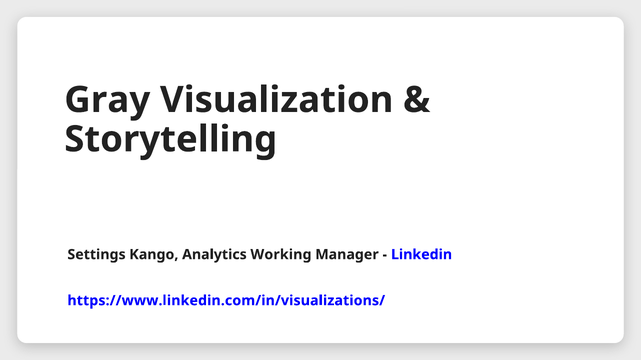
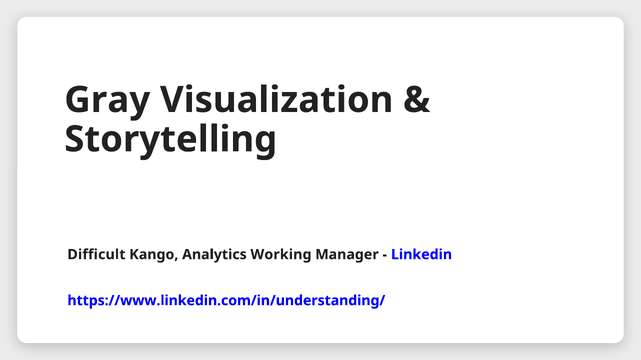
Settings: Settings -> Difficult
https://www.linkedin.com/in/visualizations/: https://www.linkedin.com/in/visualizations/ -> https://www.linkedin.com/in/understanding/
